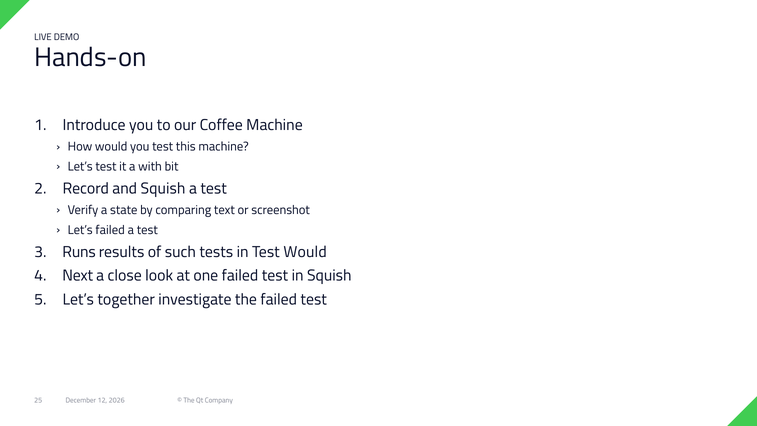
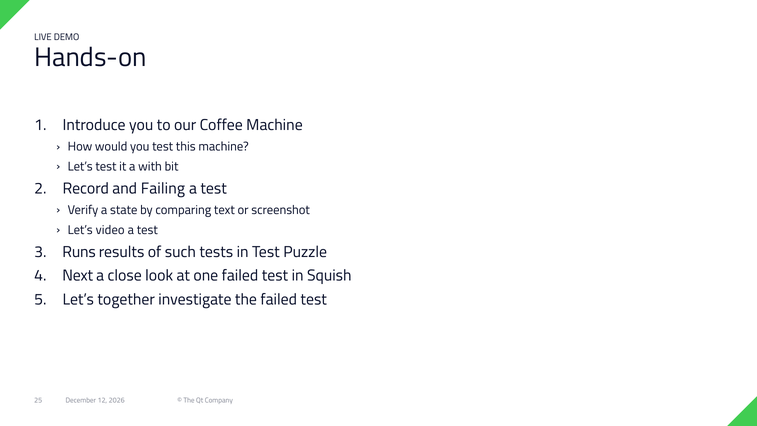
and Squish: Squish -> Failing
Let’s failed: failed -> video
Test Would: Would -> Puzzle
